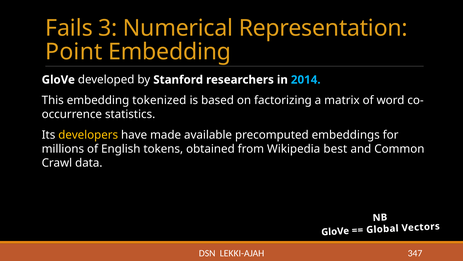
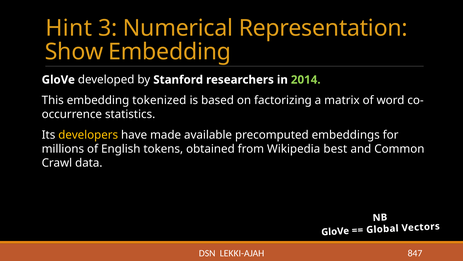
Fails: Fails -> Hint
Point: Point -> Show
2014 colour: light blue -> light green
347: 347 -> 847
